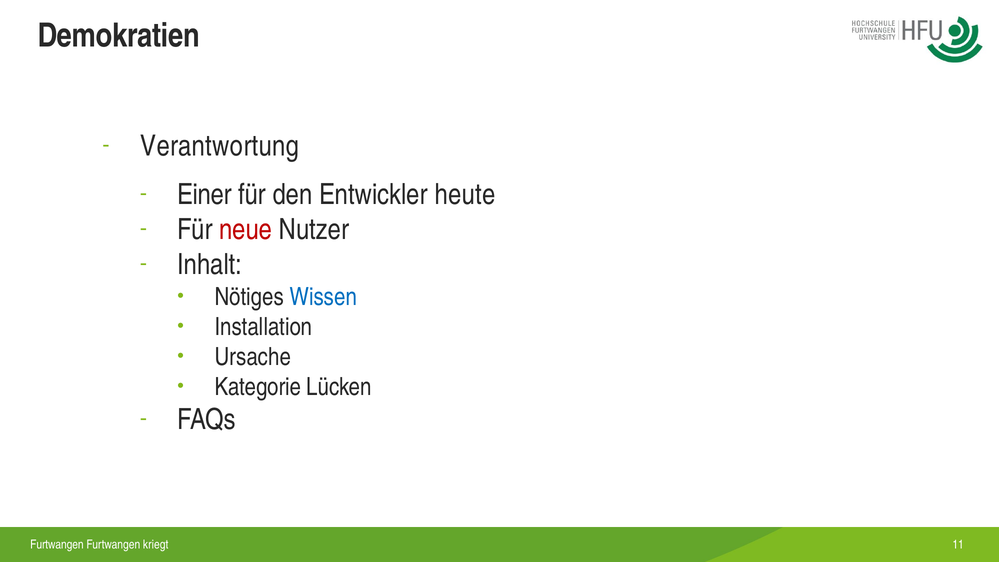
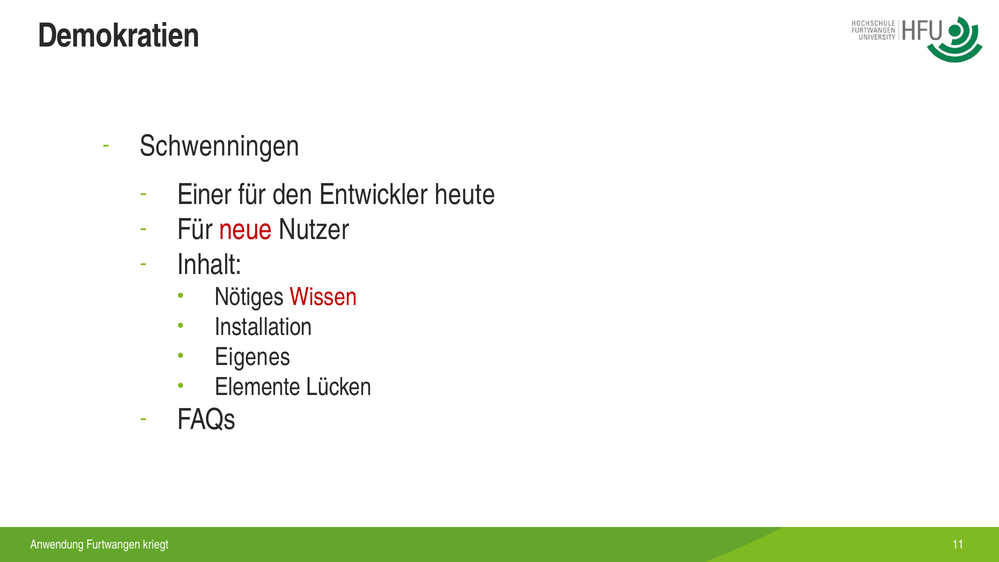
Verantwortung: Verantwortung -> Schwenningen
Wissen colour: blue -> red
Ursache: Ursache -> Eigenes
Kategorie: Kategorie -> Elemente
Furtwangen at (57, 545): Furtwangen -> Anwendung
